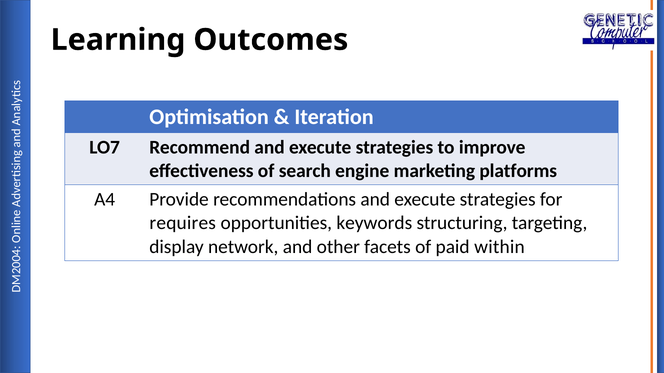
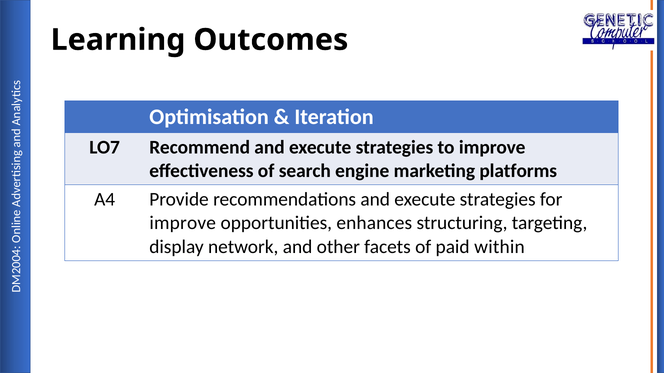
requires at (183, 223): requires -> improve
keywords: keywords -> enhances
